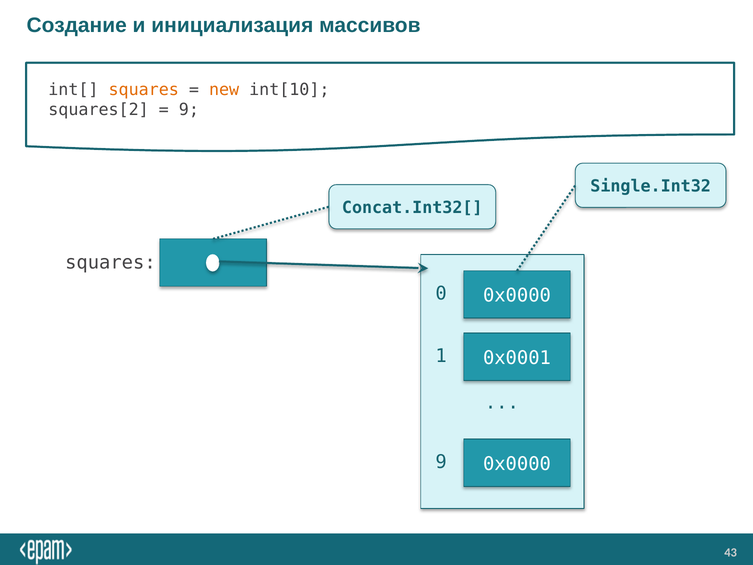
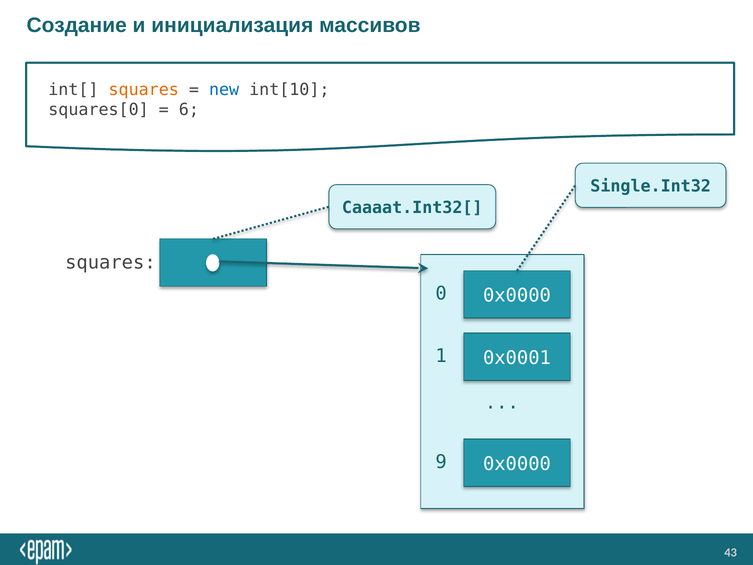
new colour: orange -> blue
squares[2: squares[2 -> squares[0
9 at (189, 110): 9 -> 6
Concat.Int32[: Concat.Int32[ -> Caaaat.Int32[
